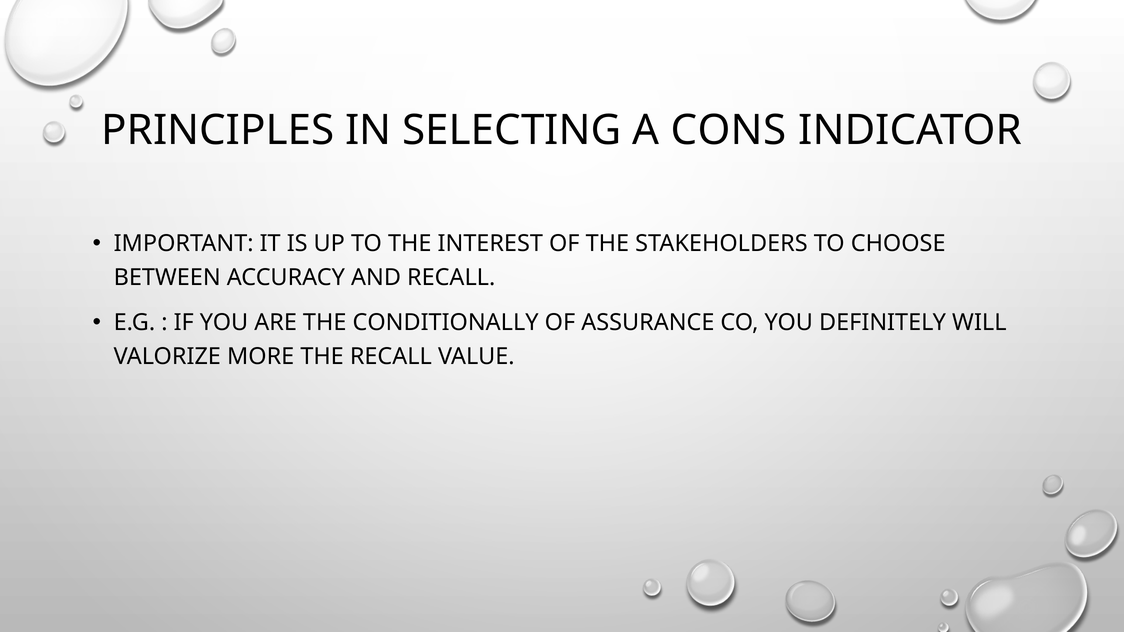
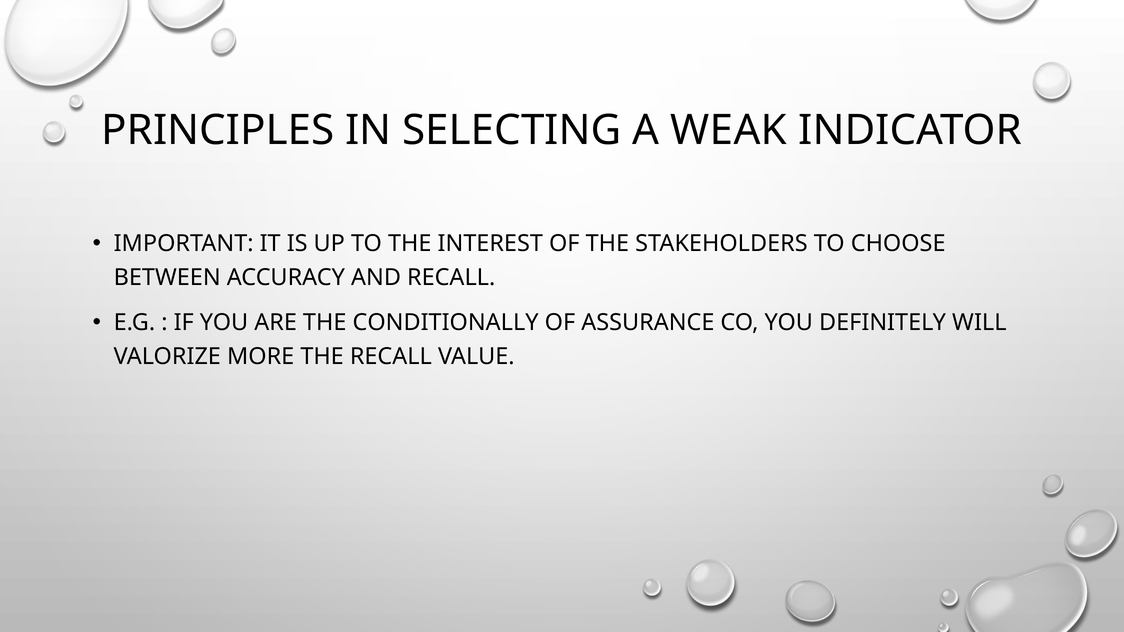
CONS: CONS -> WEAK
